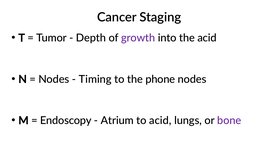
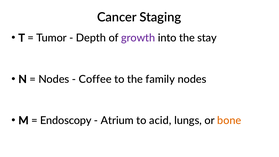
the acid: acid -> stay
Timing: Timing -> Coffee
phone: phone -> family
bone colour: purple -> orange
